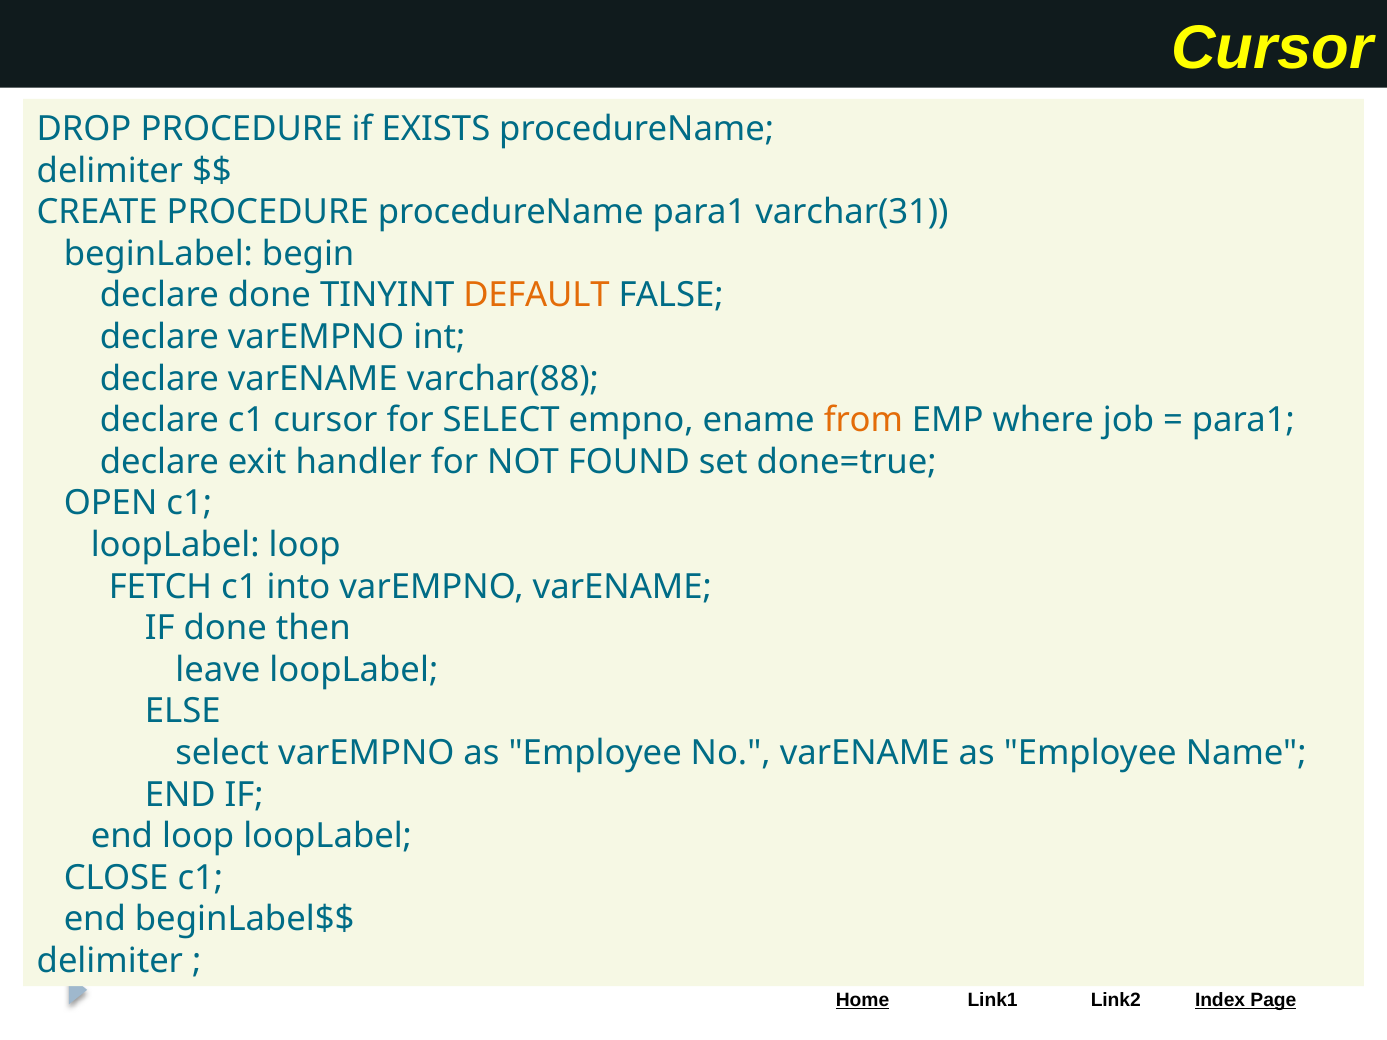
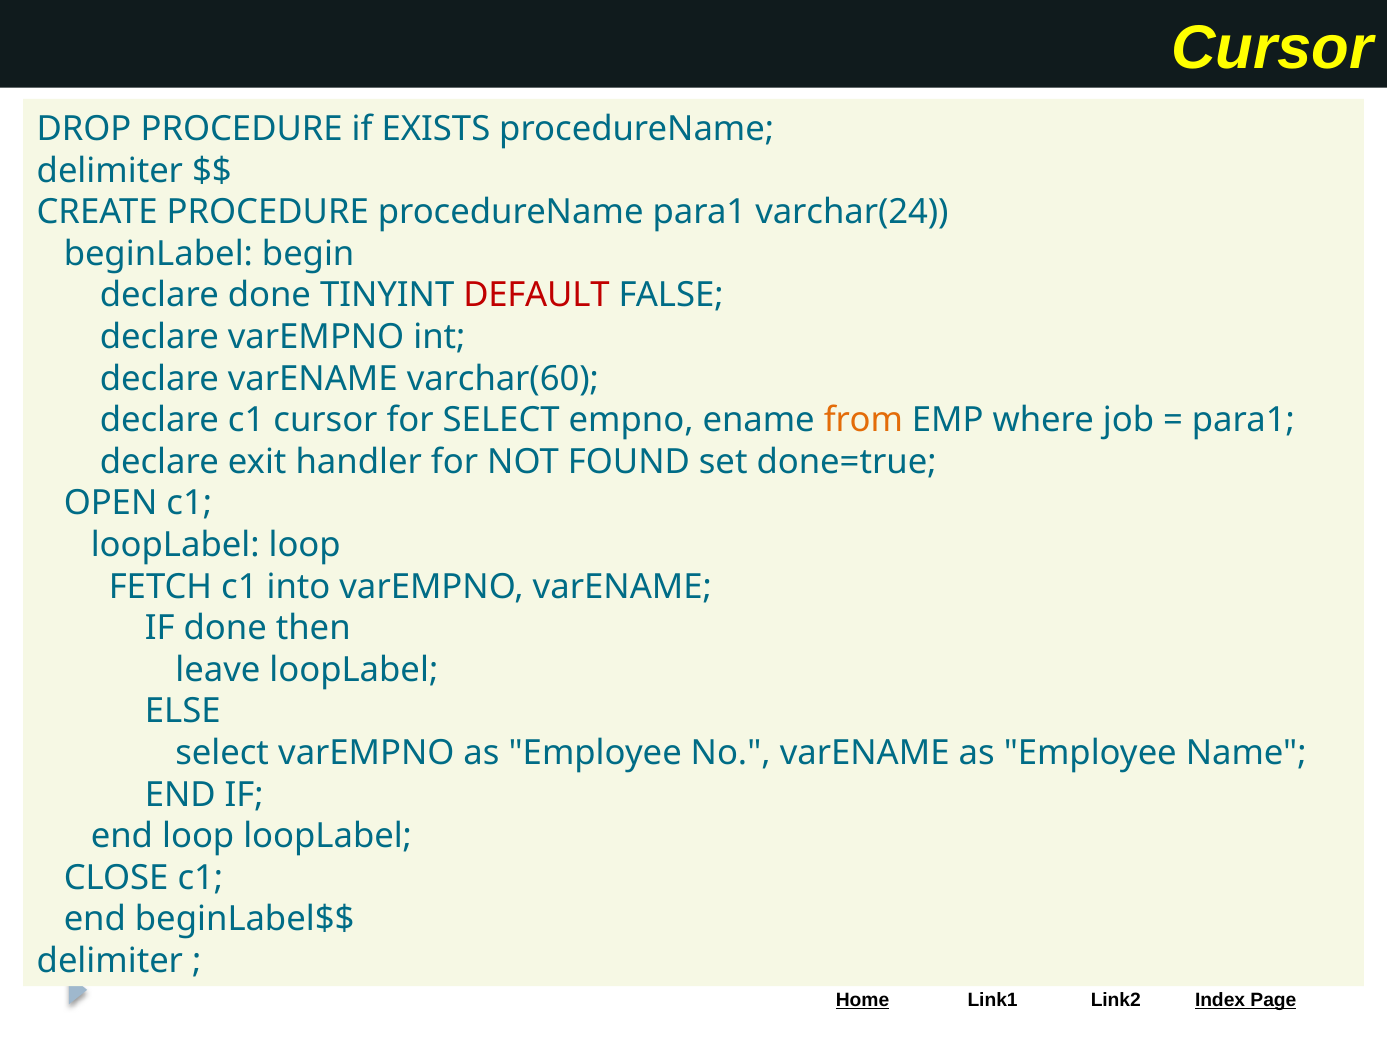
varchar(31: varchar(31 -> varchar(24
DEFAULT colour: orange -> red
varchar(88: varchar(88 -> varchar(60
